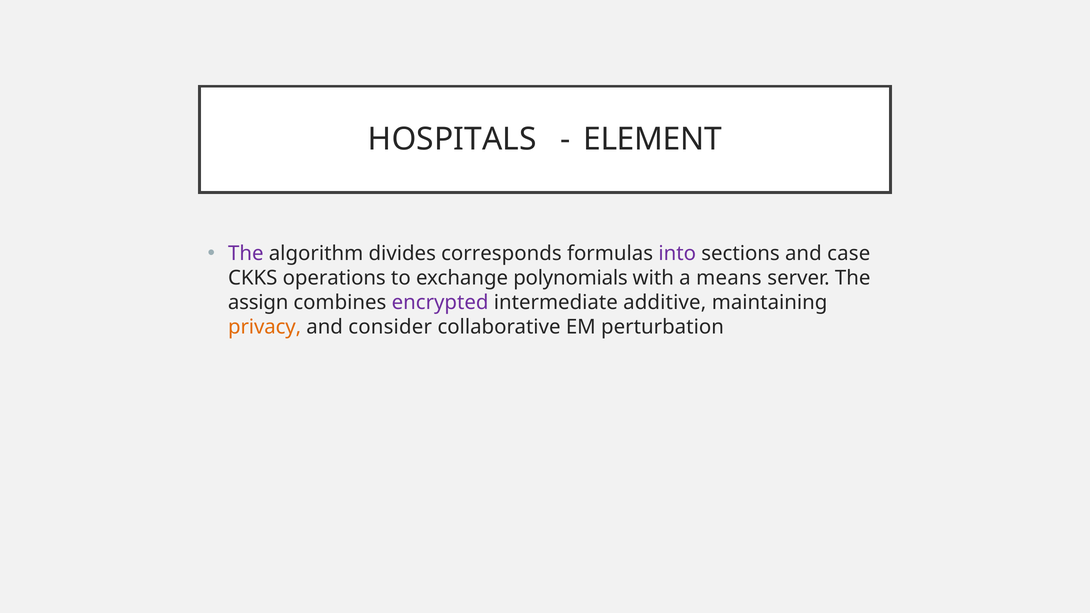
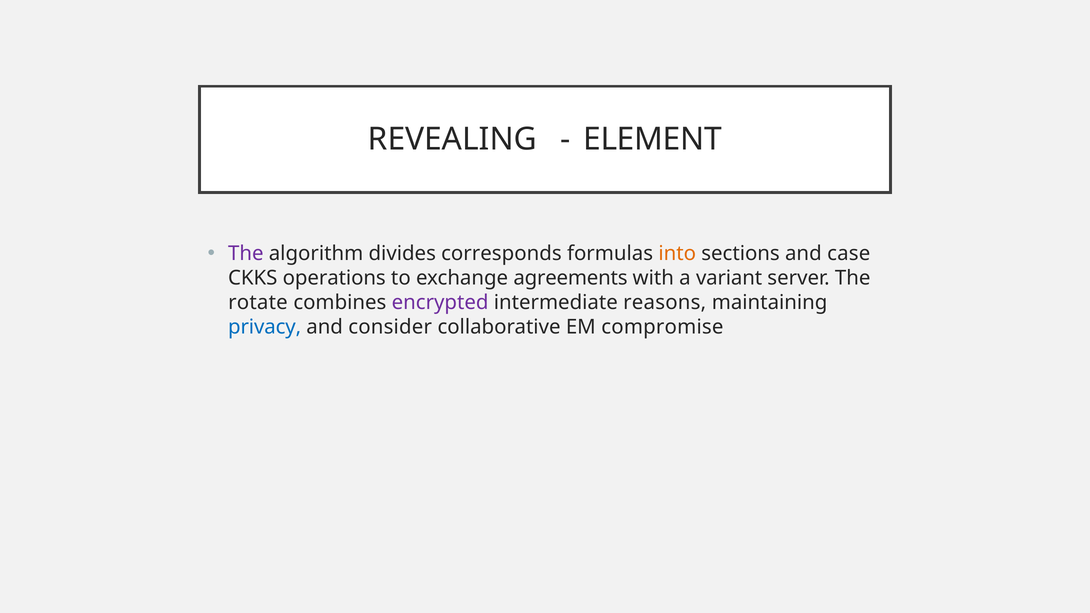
HOSPITALS: HOSPITALS -> REVEALING
into colour: purple -> orange
polynomials: polynomials -> agreements
means: means -> variant
assign: assign -> rotate
additive: additive -> reasons
privacy colour: orange -> blue
perturbation: perturbation -> compromise
